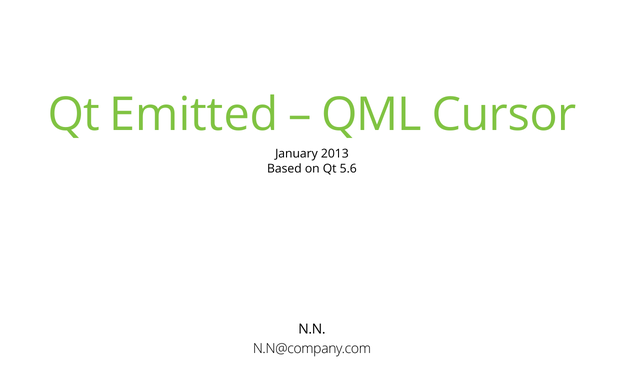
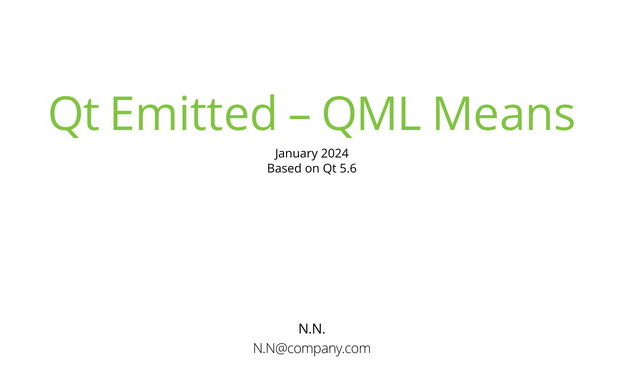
Cursor: Cursor -> Means
2013: 2013 -> 2024
